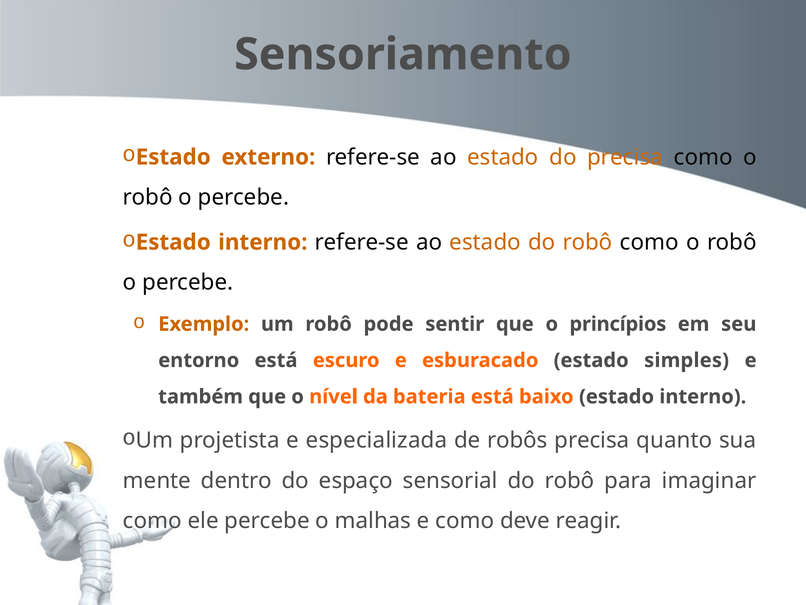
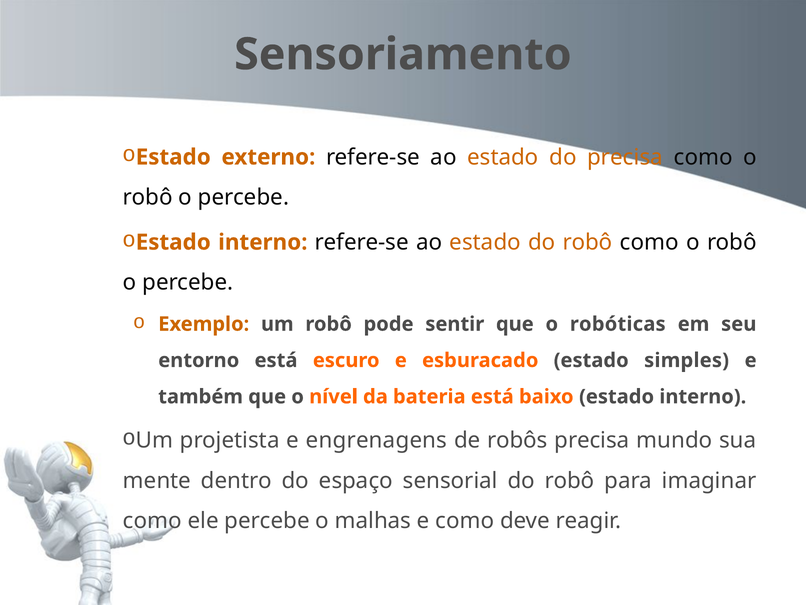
princípios: princípios -> robóticas
especializada: especializada -> engrenagens
quanto: quanto -> mundo
